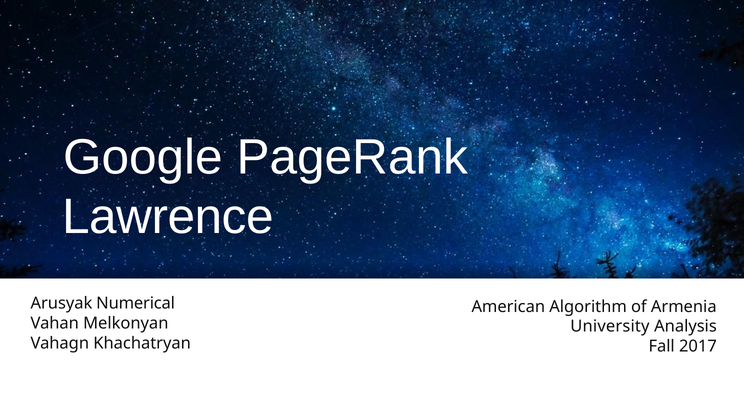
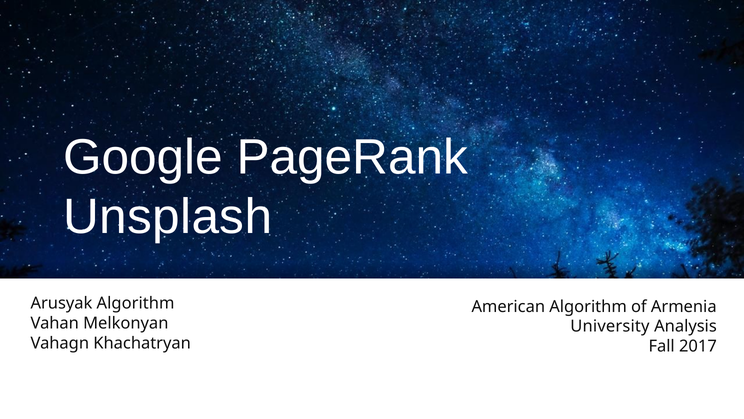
Lawrence: Lawrence -> Unsplash
Arusyak Numerical: Numerical -> Algorithm
